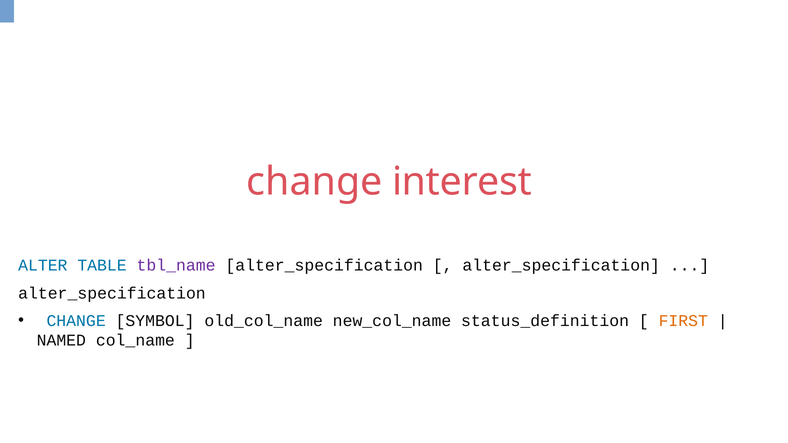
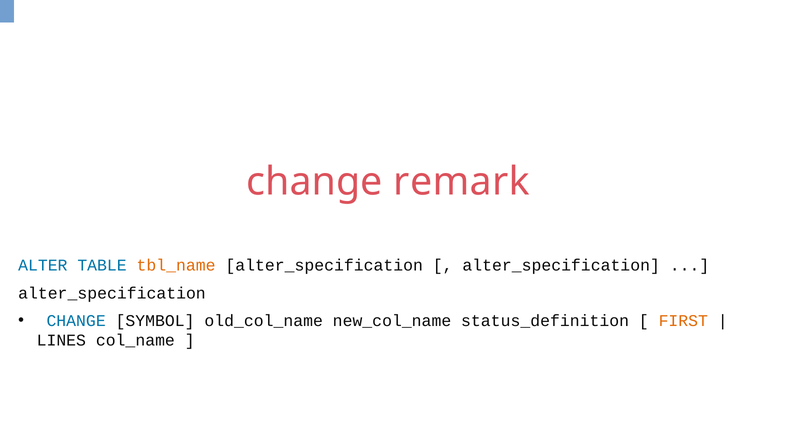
interest: interest -> remark
tbl_name colour: purple -> orange
NAMED: NAMED -> LINES
